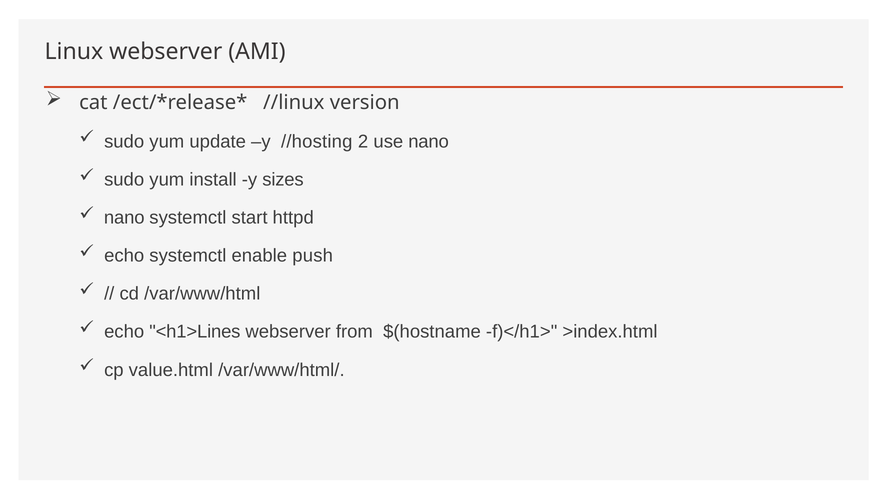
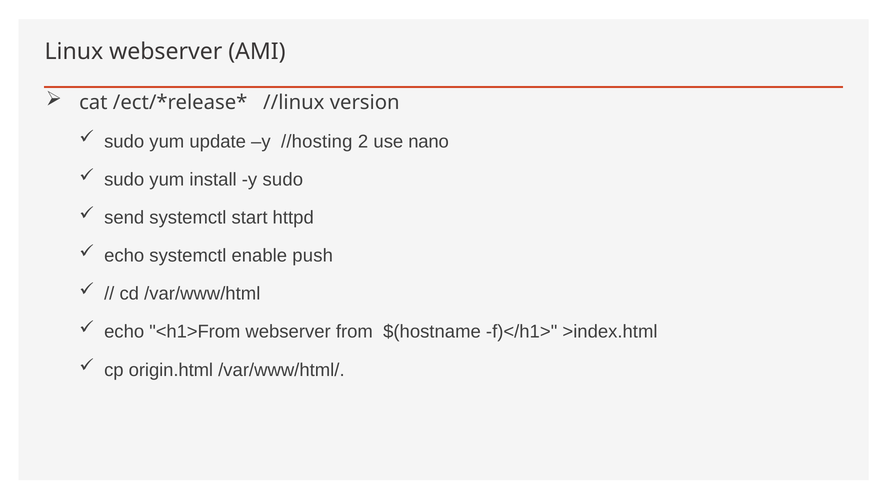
y sizes: sizes -> sudo
nano at (124, 218): nano -> send
<h1>Lines: <h1>Lines -> <h1>From
value.html: value.html -> origin.html
